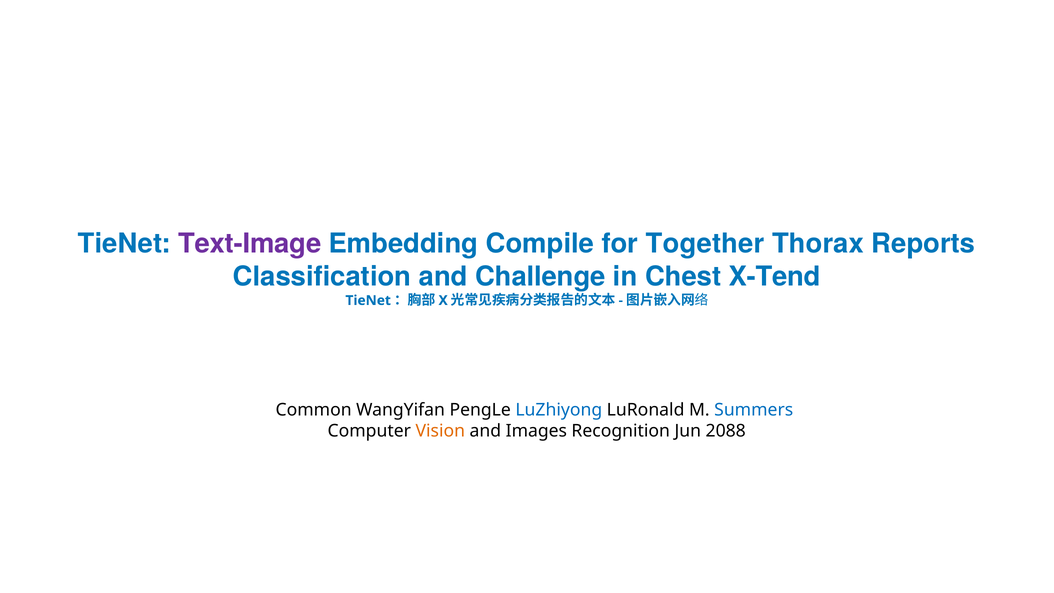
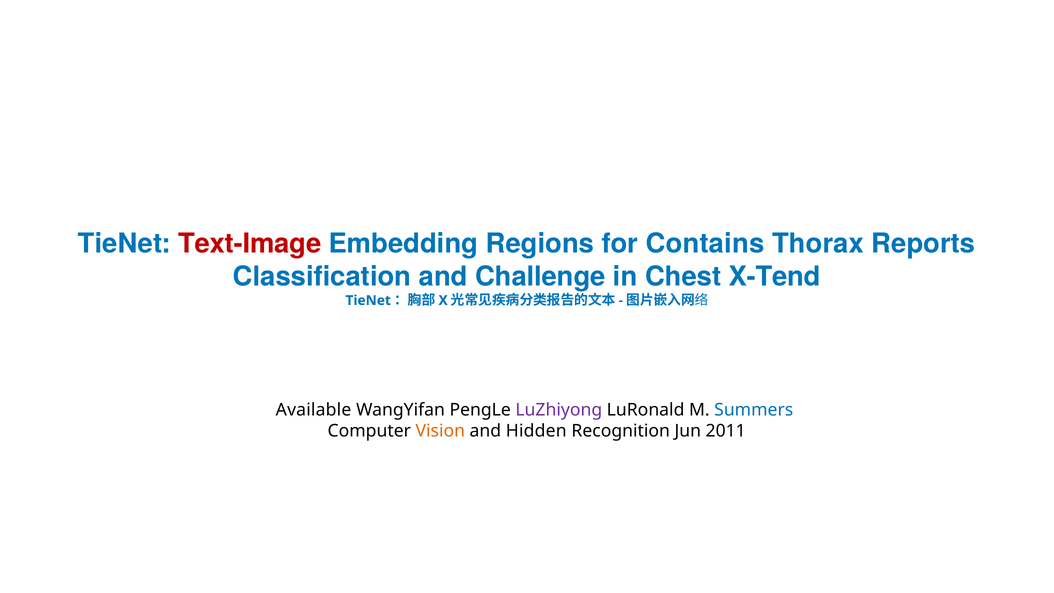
Text-Image colour: purple -> red
Compile: Compile -> Regions
Together: Together -> Contains
Common: Common -> Available
LuZhiyong colour: blue -> purple
Images: Images -> Hidden
2088: 2088 -> 2011
